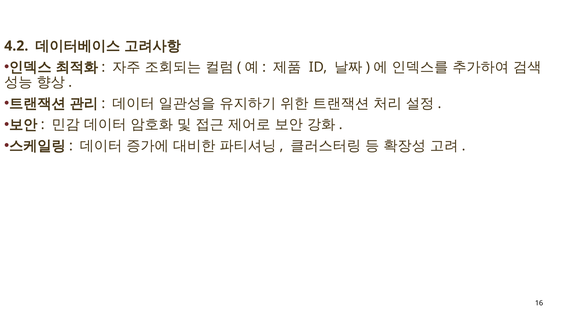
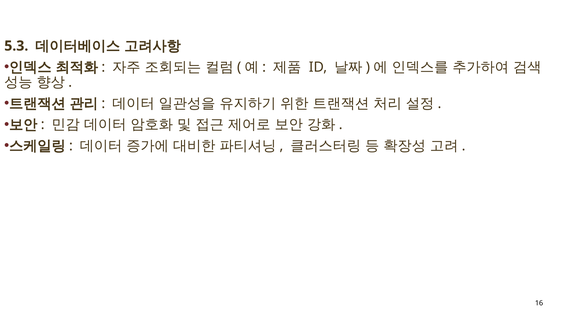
4.2: 4.2 -> 5.3
